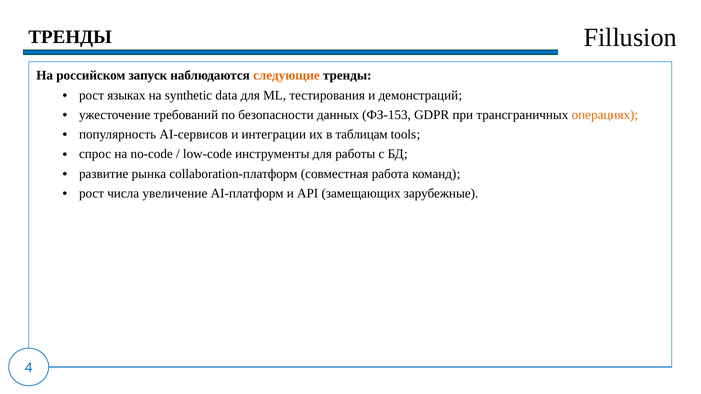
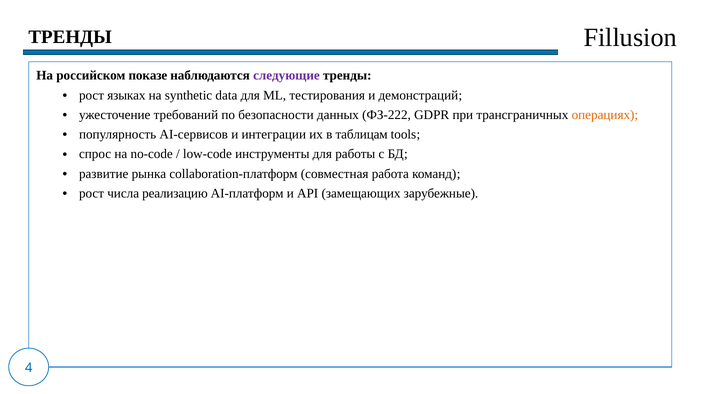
запуск: запуск -> показе
следующие colour: orange -> purple
ФЗ-153: ФЗ-153 -> ФЗ-222
увеличение: увеличение -> реализацию
